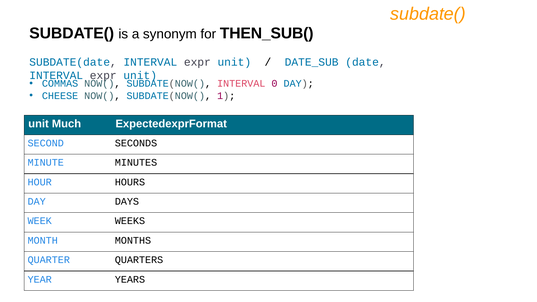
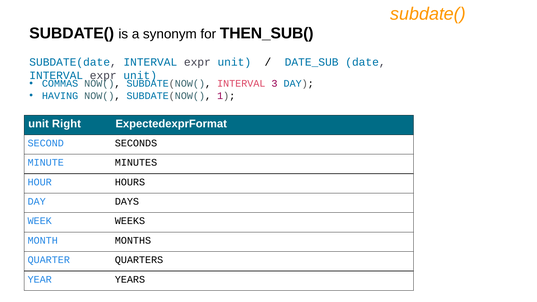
0: 0 -> 3
CHEESE: CHEESE -> HAVING
Much: Much -> Right
